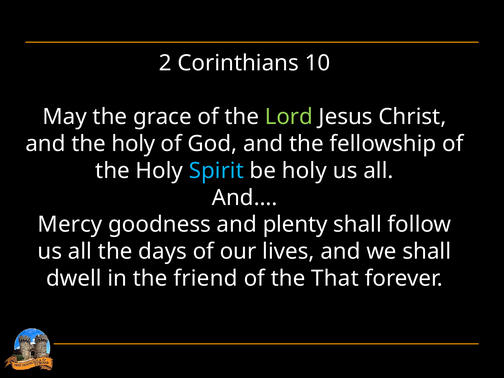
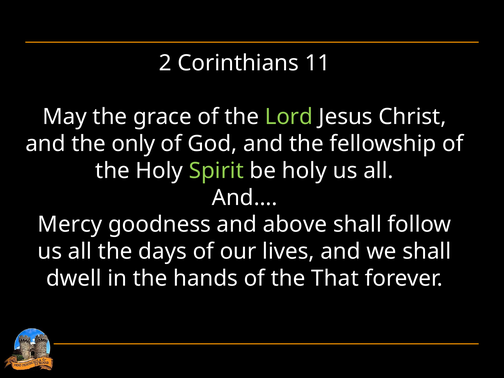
10: 10 -> 11
and the holy: holy -> only
Spirit colour: light blue -> light green
plenty: plenty -> above
friend: friend -> hands
